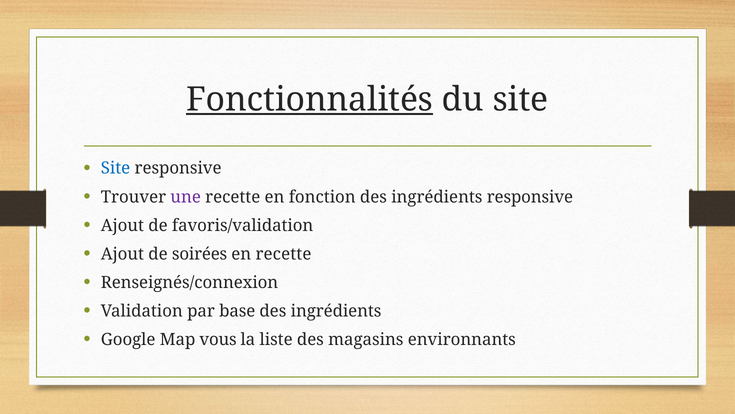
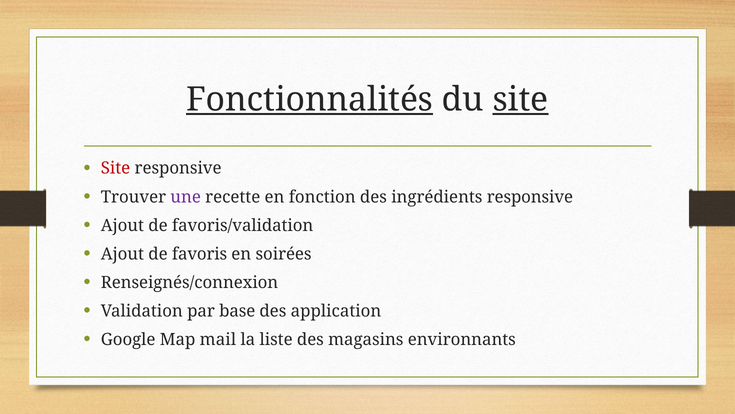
site at (521, 99) underline: none -> present
Site at (116, 168) colour: blue -> red
soirées: soirées -> favoris
en recette: recette -> soirées
ingrédients at (336, 311): ingrédients -> application
vous: vous -> mail
